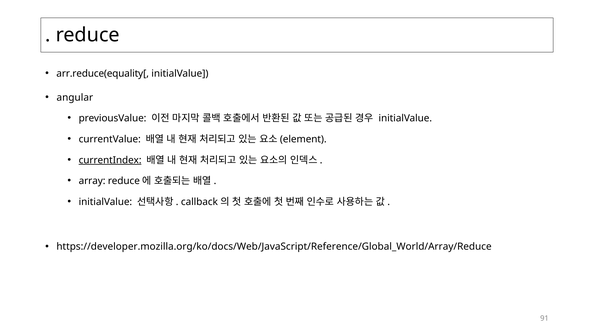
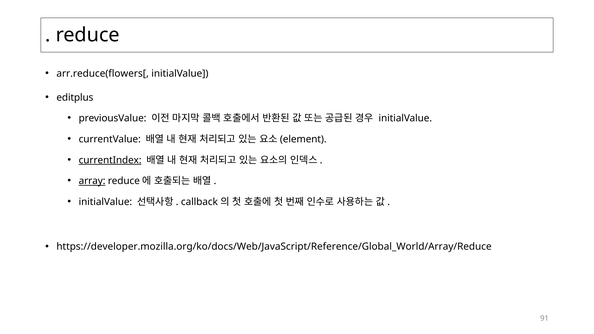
arr.reduce(equality[: arr.reduce(equality[ -> arr.reduce(flowers[
angular: angular -> editplus
array underline: none -> present
